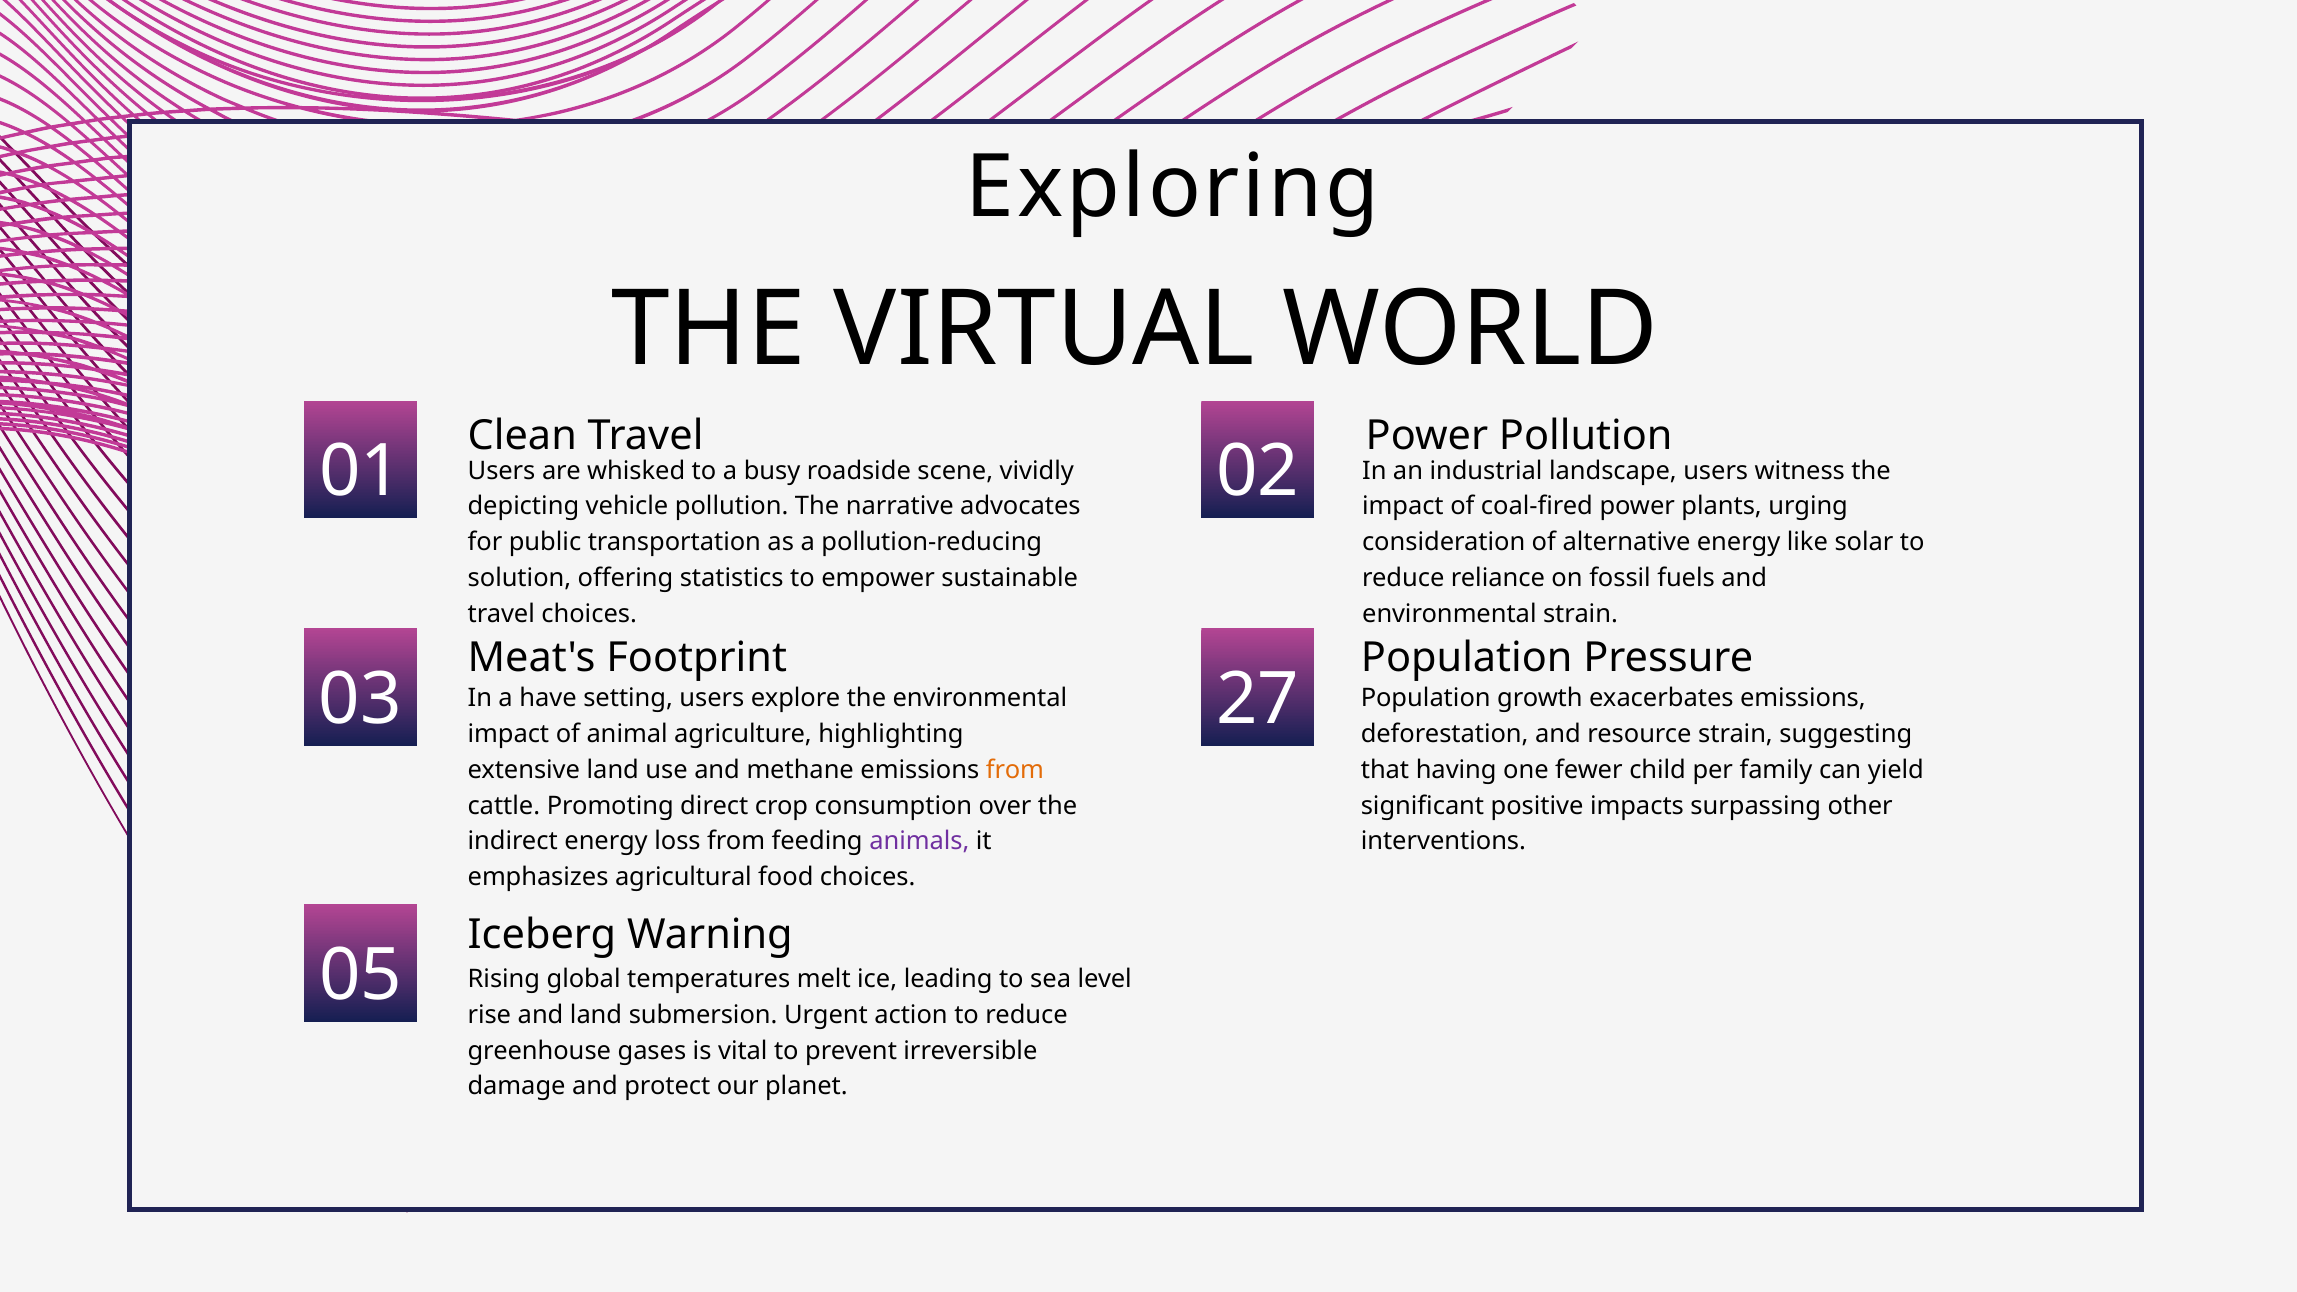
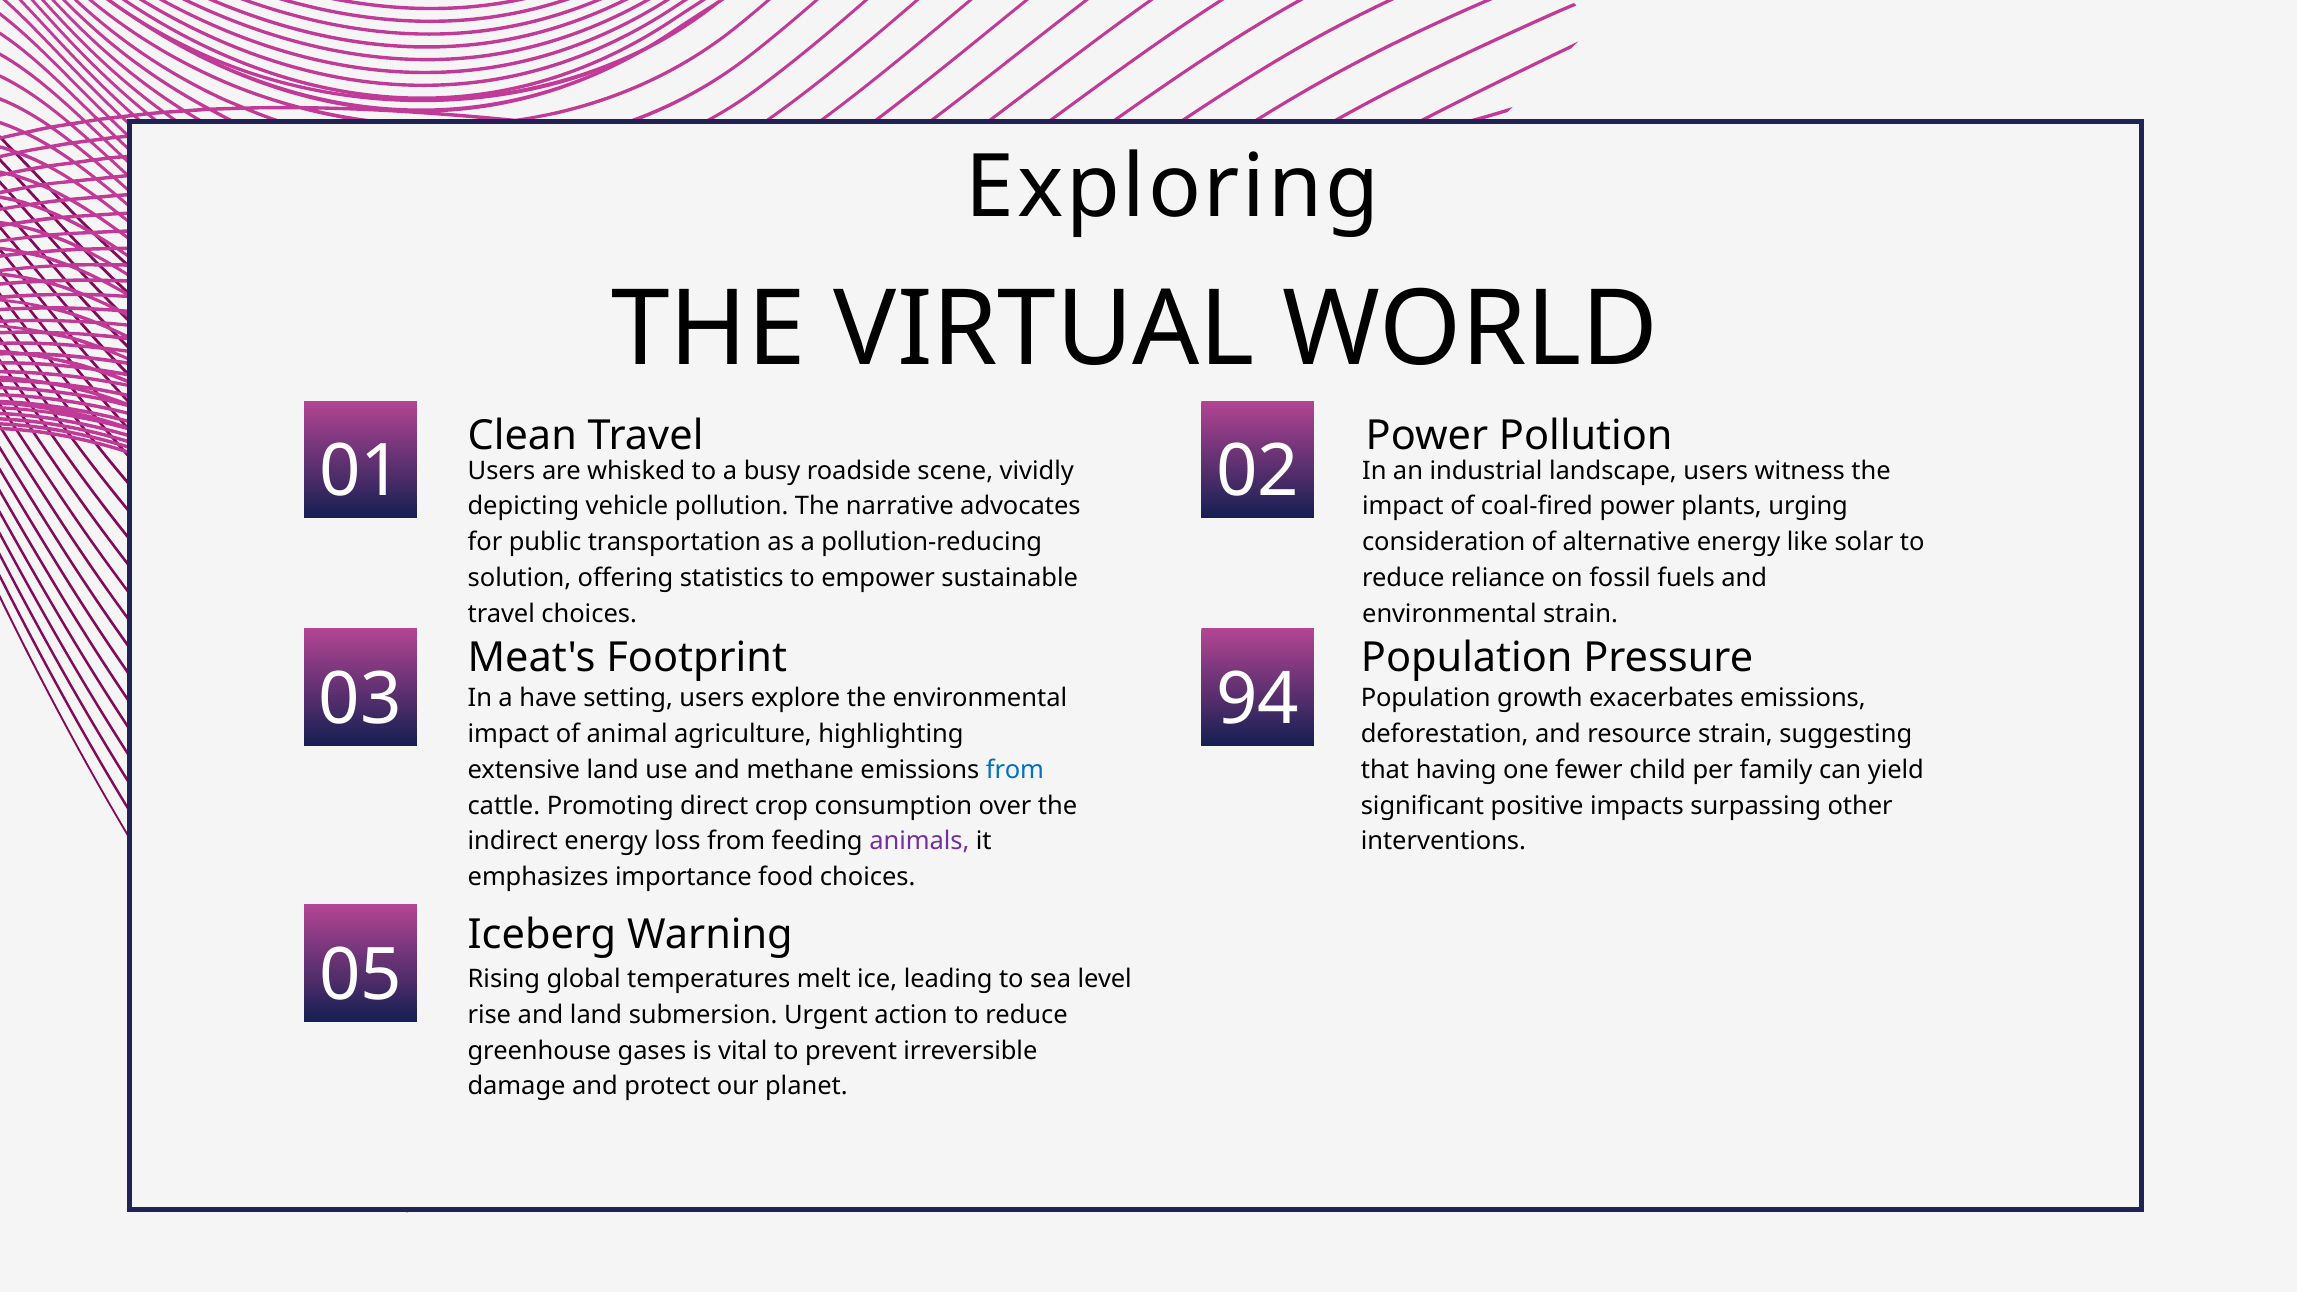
27: 27 -> 94
from at (1015, 770) colour: orange -> blue
agricultural: agricultural -> importance
